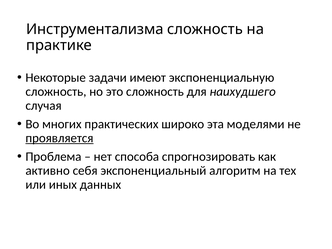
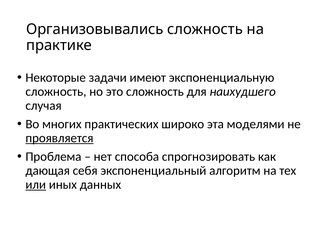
Инструментализма: Инструментализма -> Организовывались
активно: активно -> дающая
или underline: none -> present
